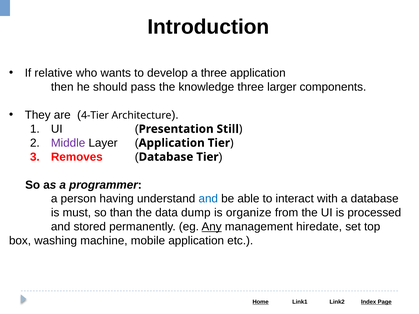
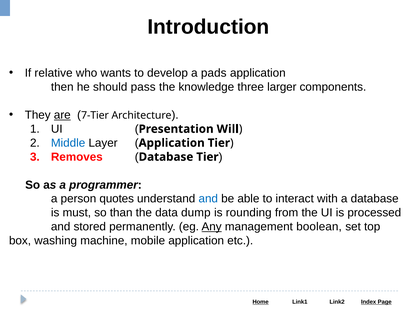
a three: three -> pads
are underline: none -> present
4-Tier: 4-Tier -> 7-Tier
Still: Still -> Will
Middle colour: purple -> blue
having: having -> quotes
organize: organize -> rounding
hiredate: hiredate -> boolean
